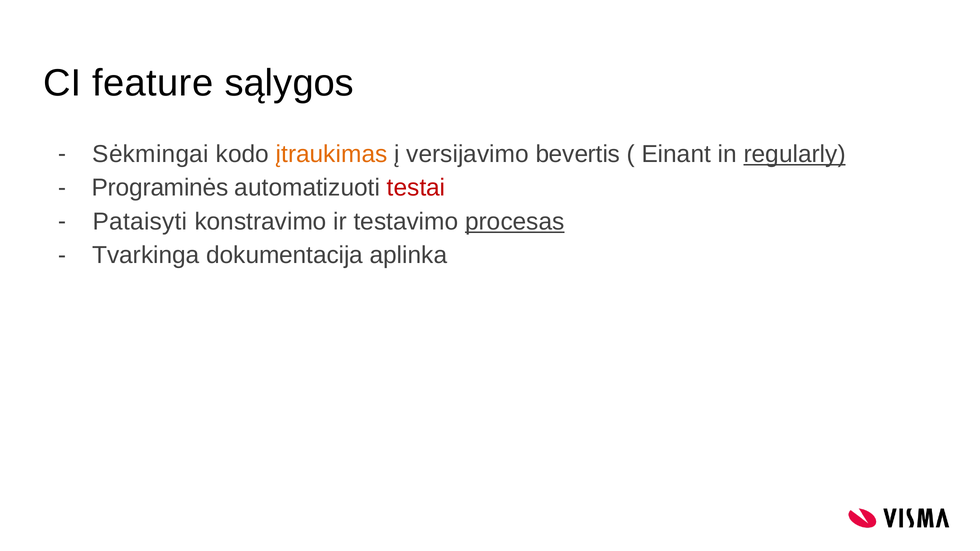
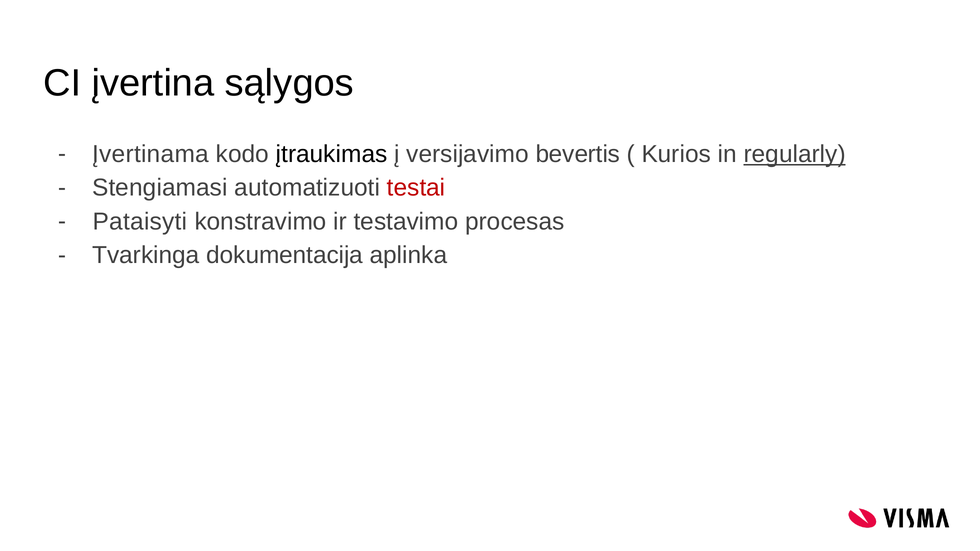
feature: feature -> įvertina
Sėkmingai: Sėkmingai -> Įvertinama
įtraukimas colour: orange -> black
Einant: Einant -> Kurios
Programinės: Programinės -> Stengiamasi
procesas underline: present -> none
